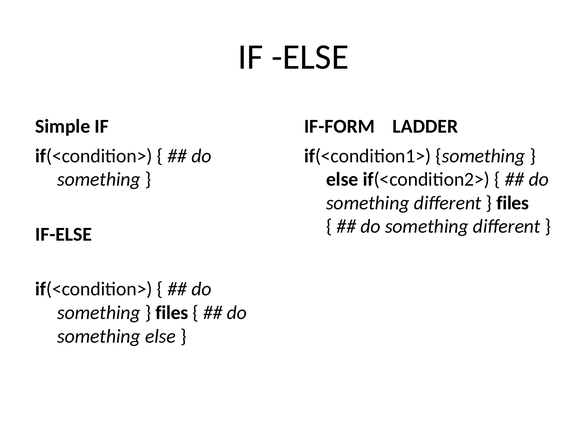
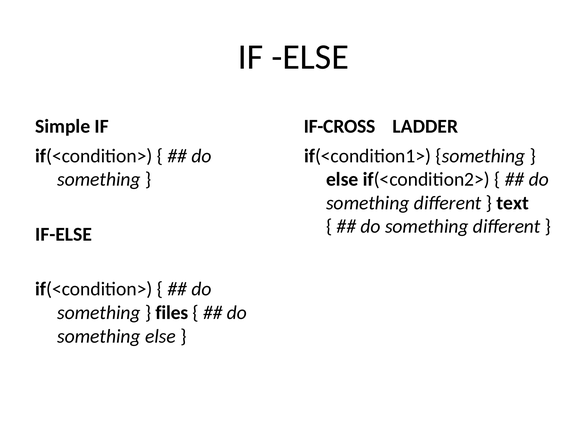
IF-FORM: IF-FORM -> IF-CROSS
files at (513, 203): files -> text
